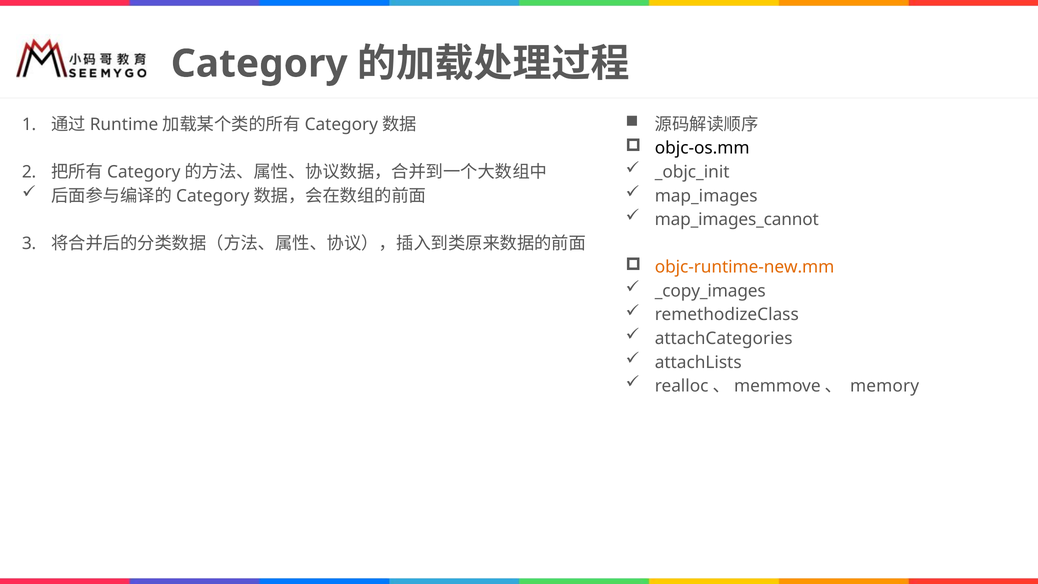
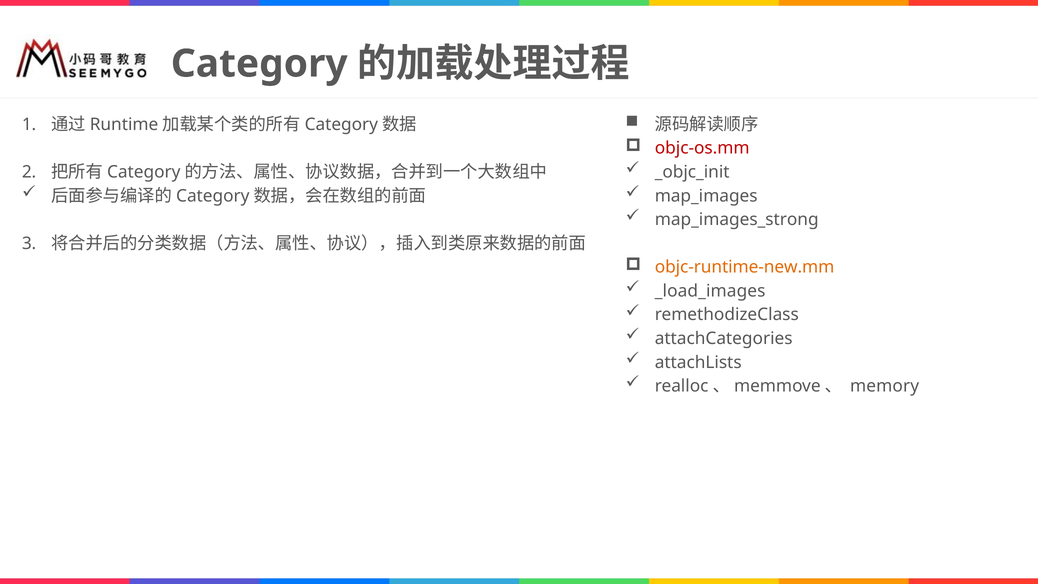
objc-os.mm colour: black -> red
map_images_cannot: map_images_cannot -> map_images_strong
_copy_images: _copy_images -> _load_images
